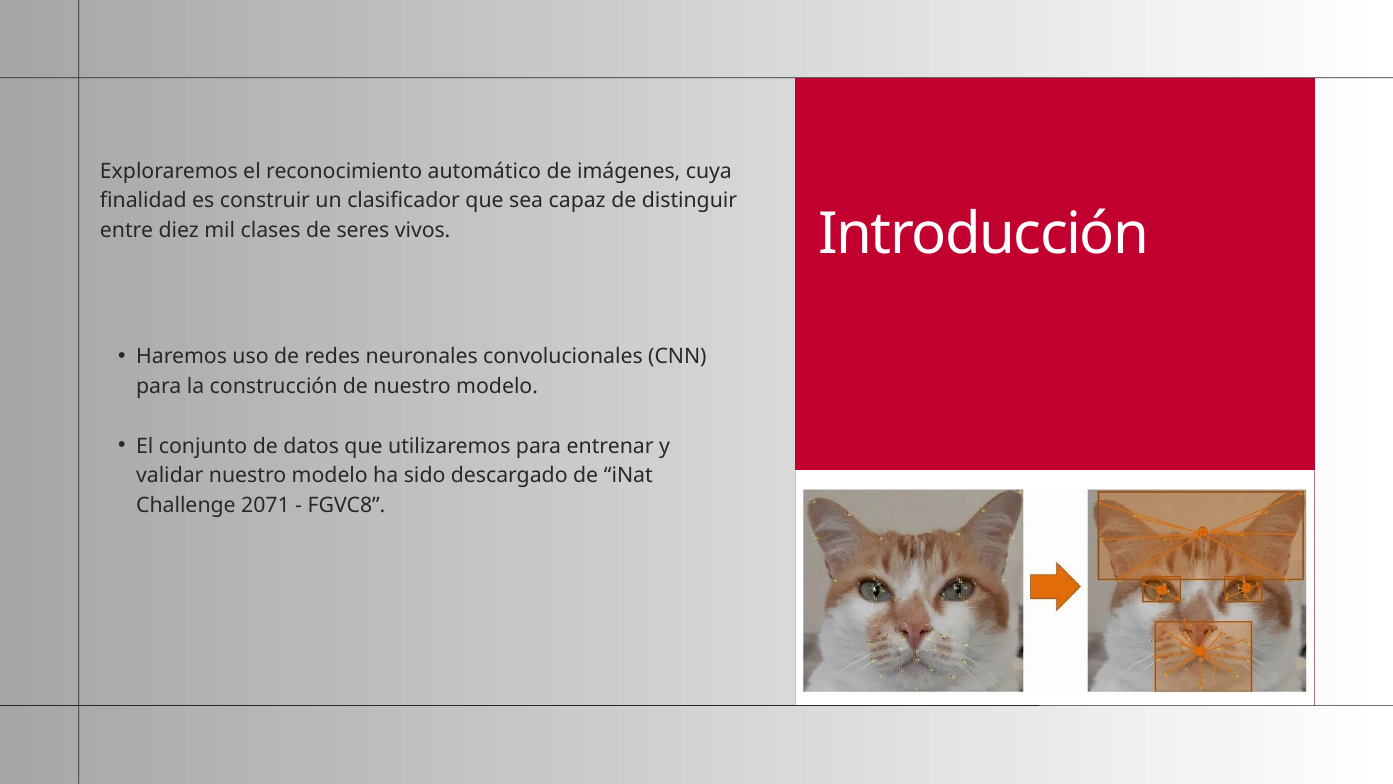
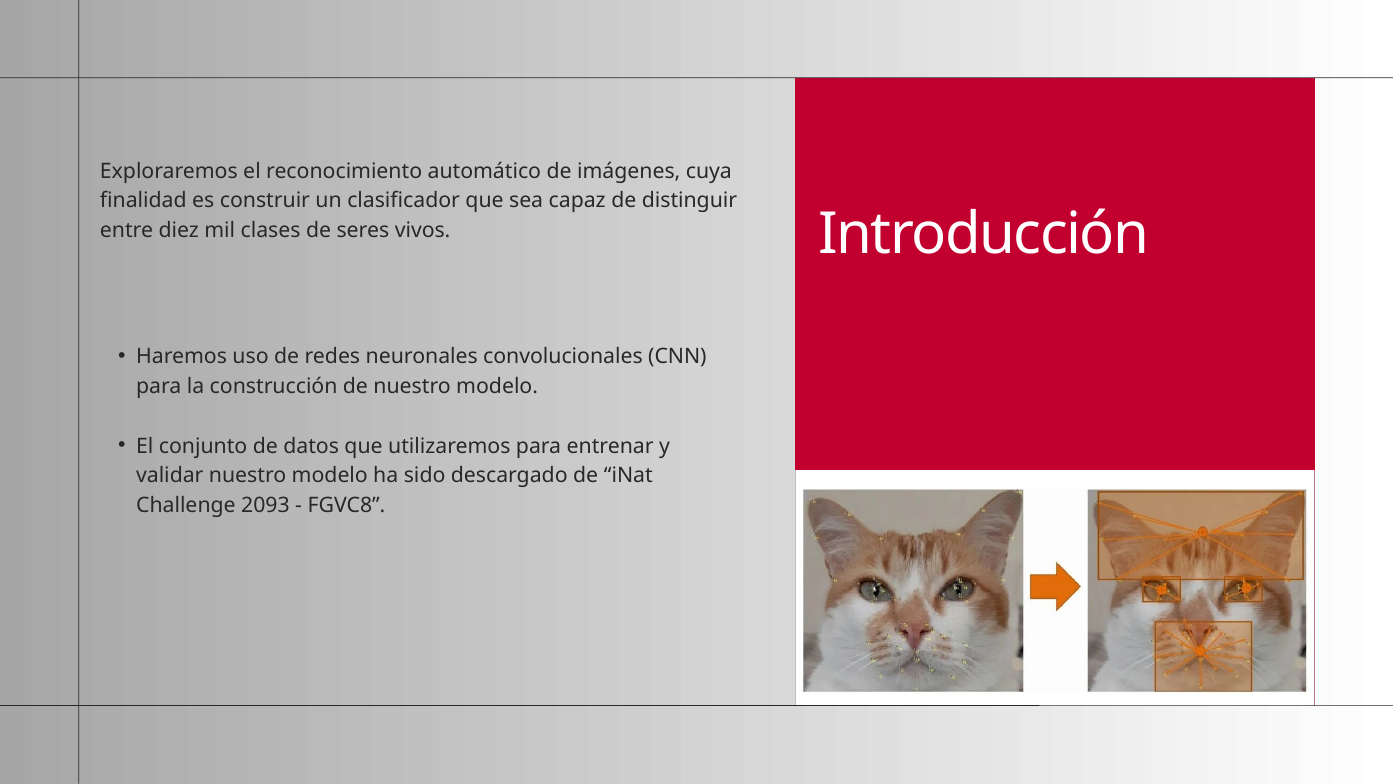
2071: 2071 -> 2093
